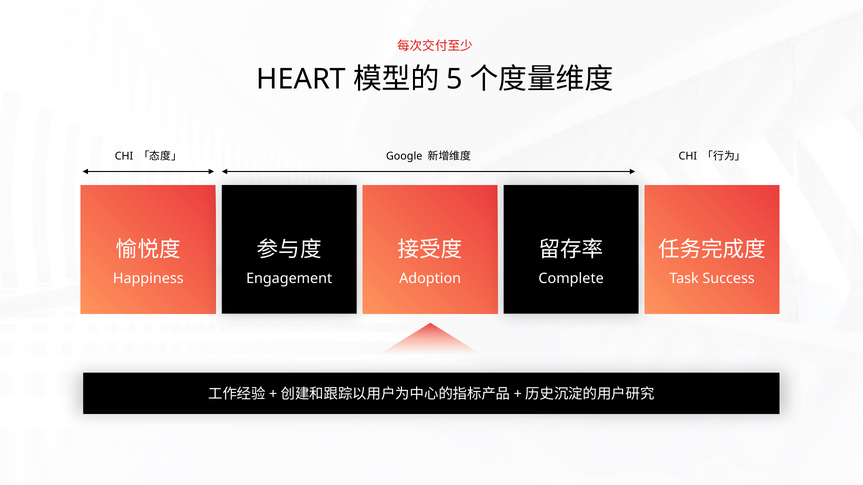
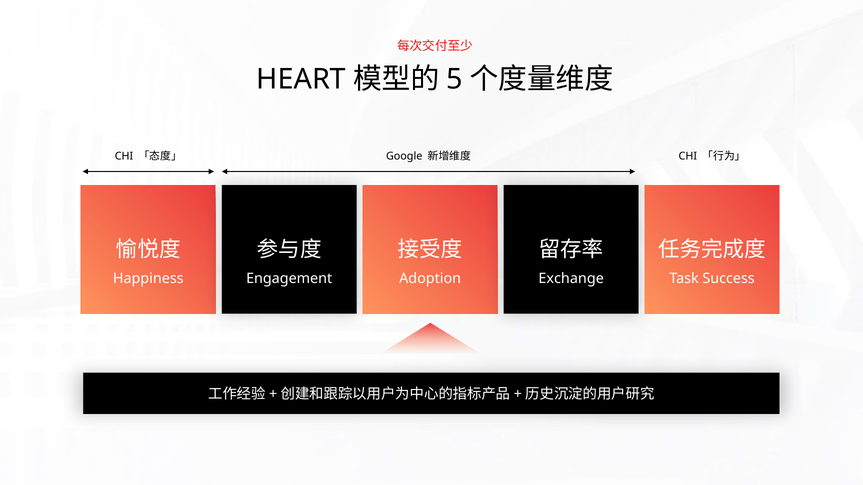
Complete: Complete -> Exchange
